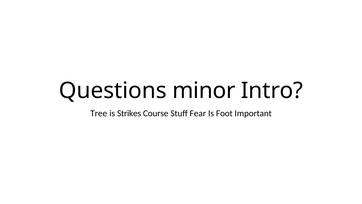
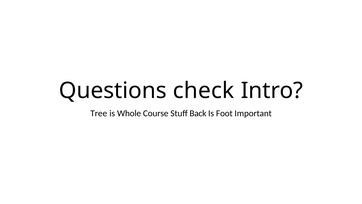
minor: minor -> check
Strikes: Strikes -> Whole
Fear: Fear -> Back
